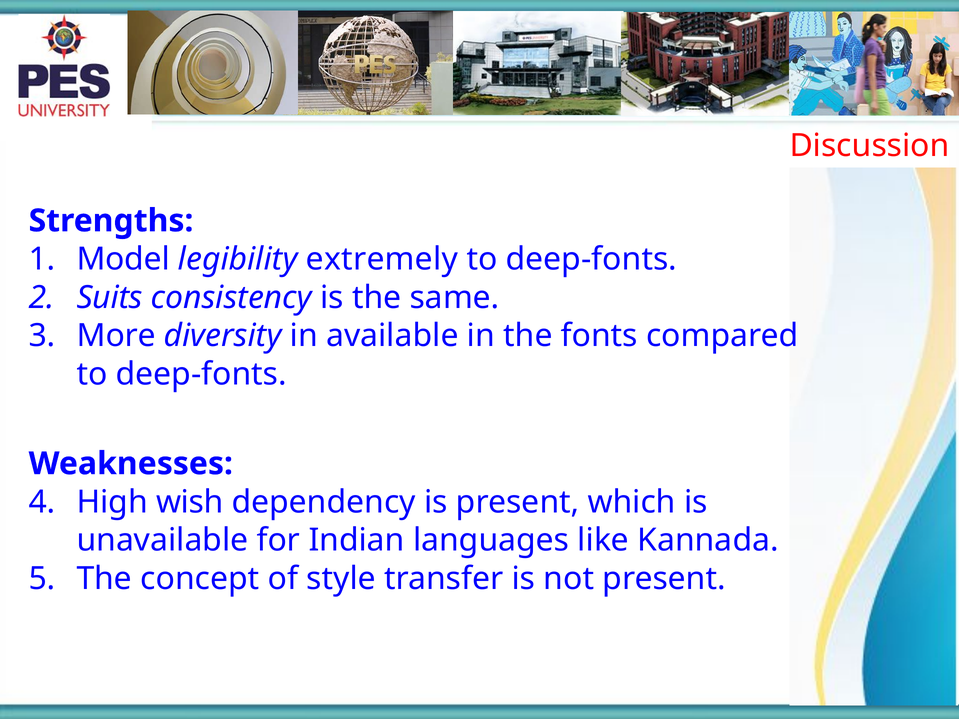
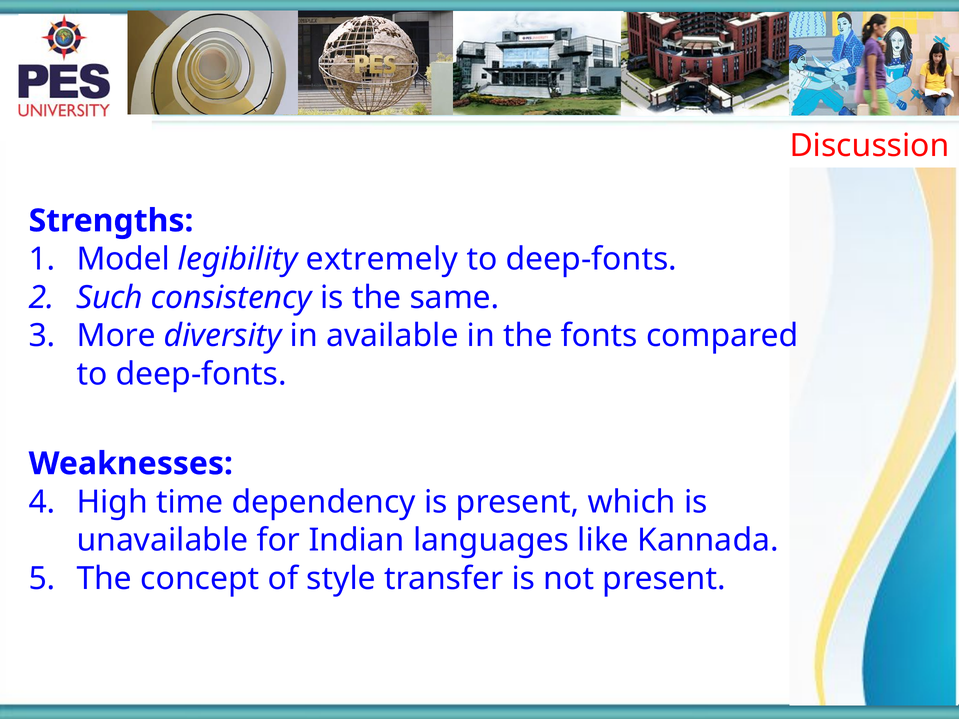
Suits: Suits -> Such
wish: wish -> time
